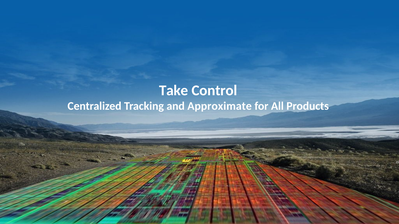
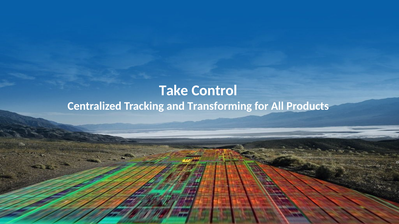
Approximate: Approximate -> Transforming
